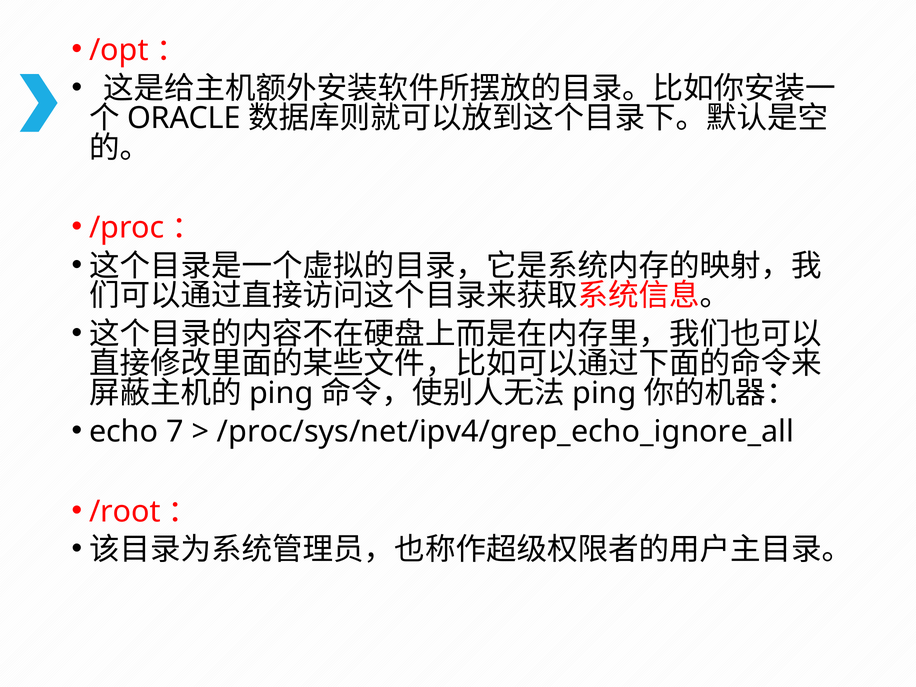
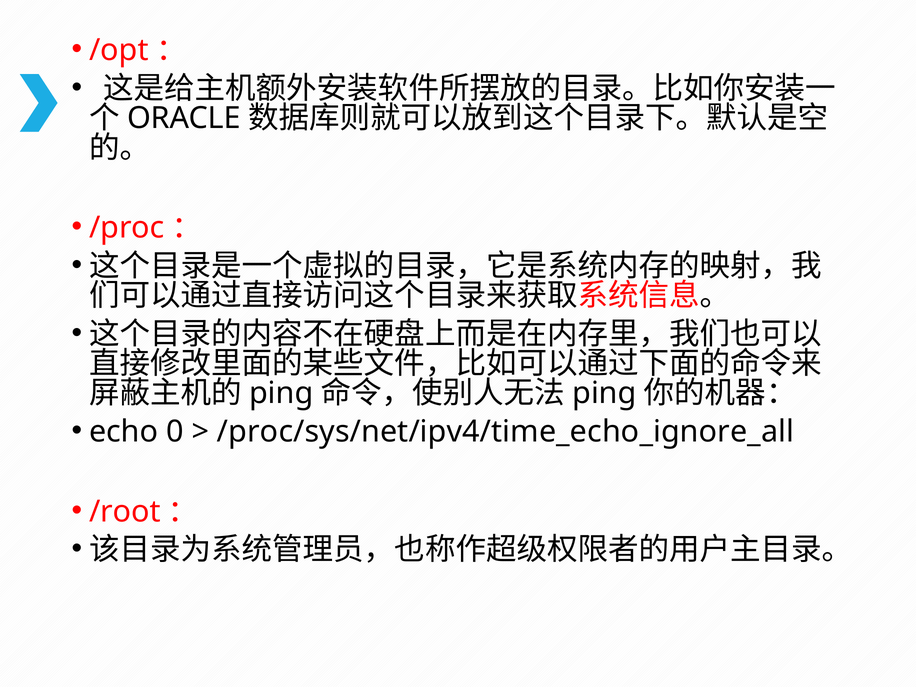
7: 7 -> 0
/proc/sys/net/ipv4/grep_echo_ignore_all: /proc/sys/net/ipv4/grep_echo_ignore_all -> /proc/sys/net/ipv4/time_echo_ignore_all
